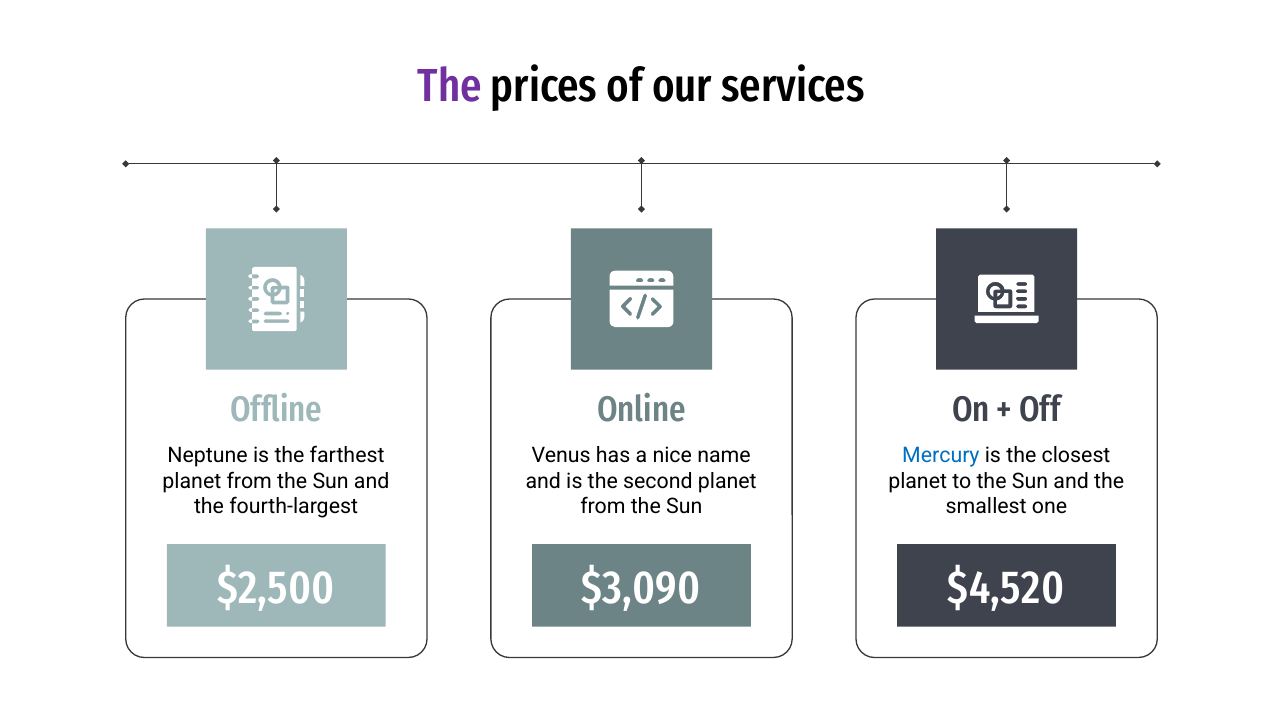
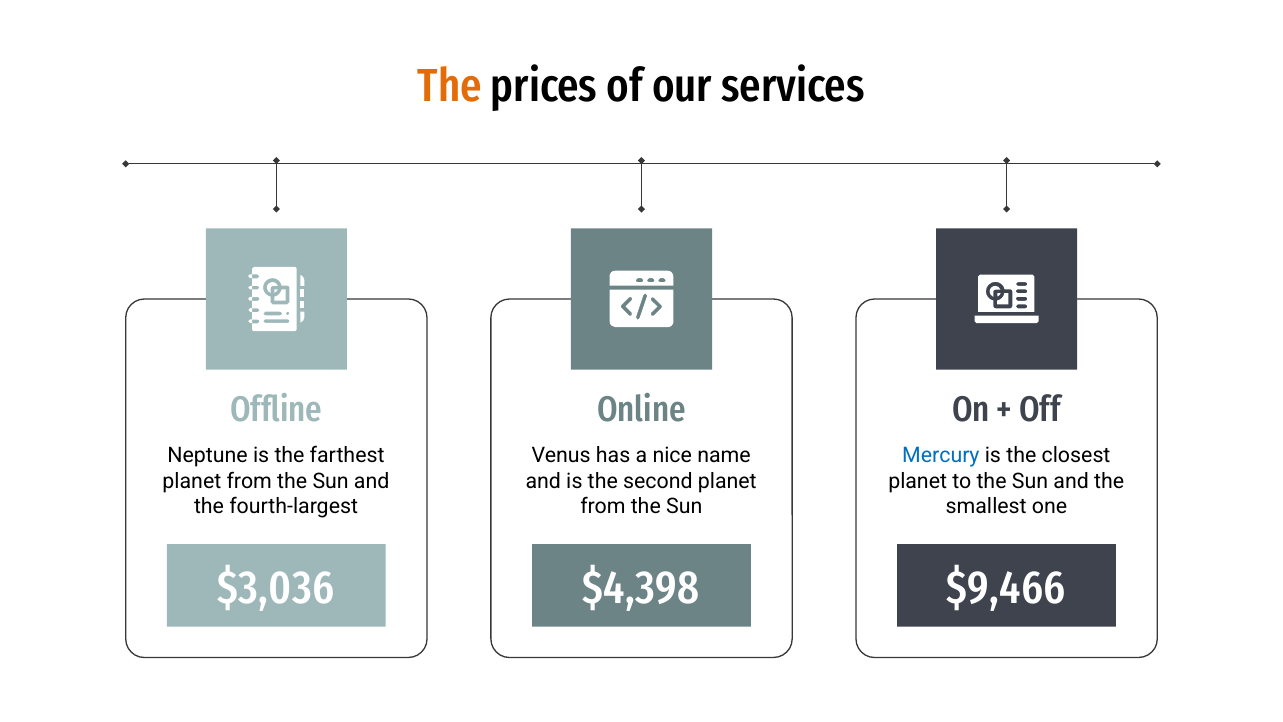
The at (450, 86) colour: purple -> orange
$2,500: $2,500 -> $3,036
$3,090: $3,090 -> $4,398
$4,520: $4,520 -> $9,466
